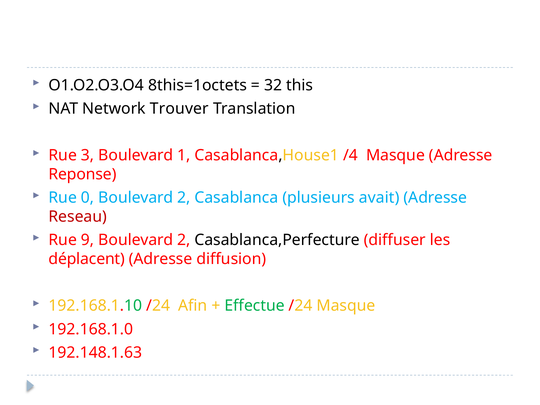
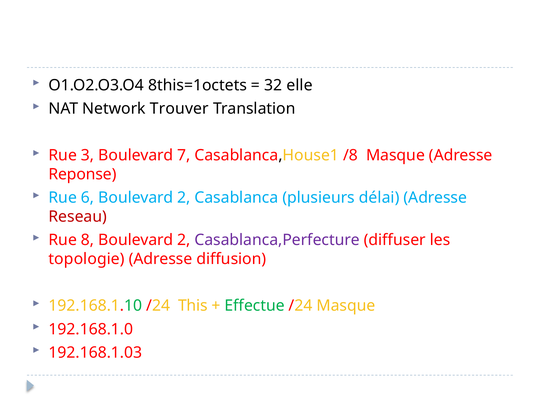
this: this -> elle
1: 1 -> 7
/4: /4 -> /8
0: 0 -> 6
avait: avait -> délai
9: 9 -> 8
Casablanca,Perfecture colour: black -> purple
déplacent: déplacent -> topologie
Afin: Afin -> This
192.148.1.63: 192.148.1.63 -> 192.168.1.03
